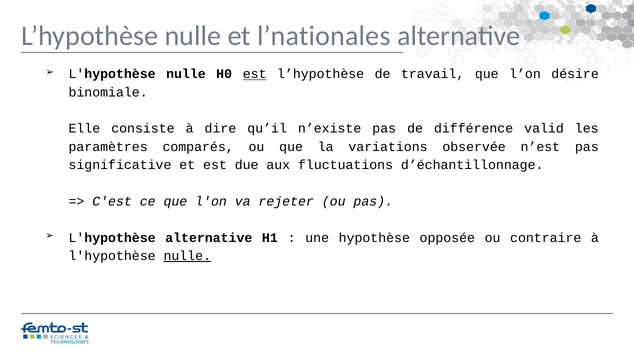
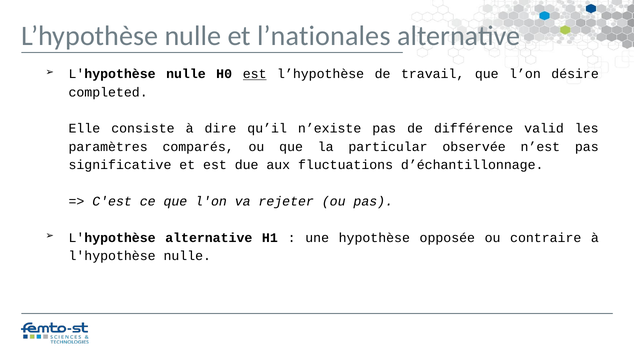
binomiale: binomiale -> completed
variations: variations -> particular
nulle at (187, 256) underline: present -> none
